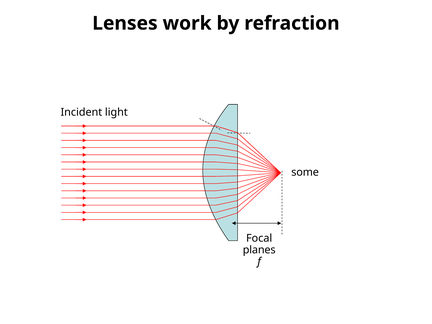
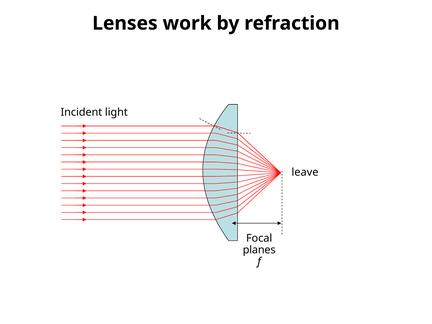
some: some -> leave
